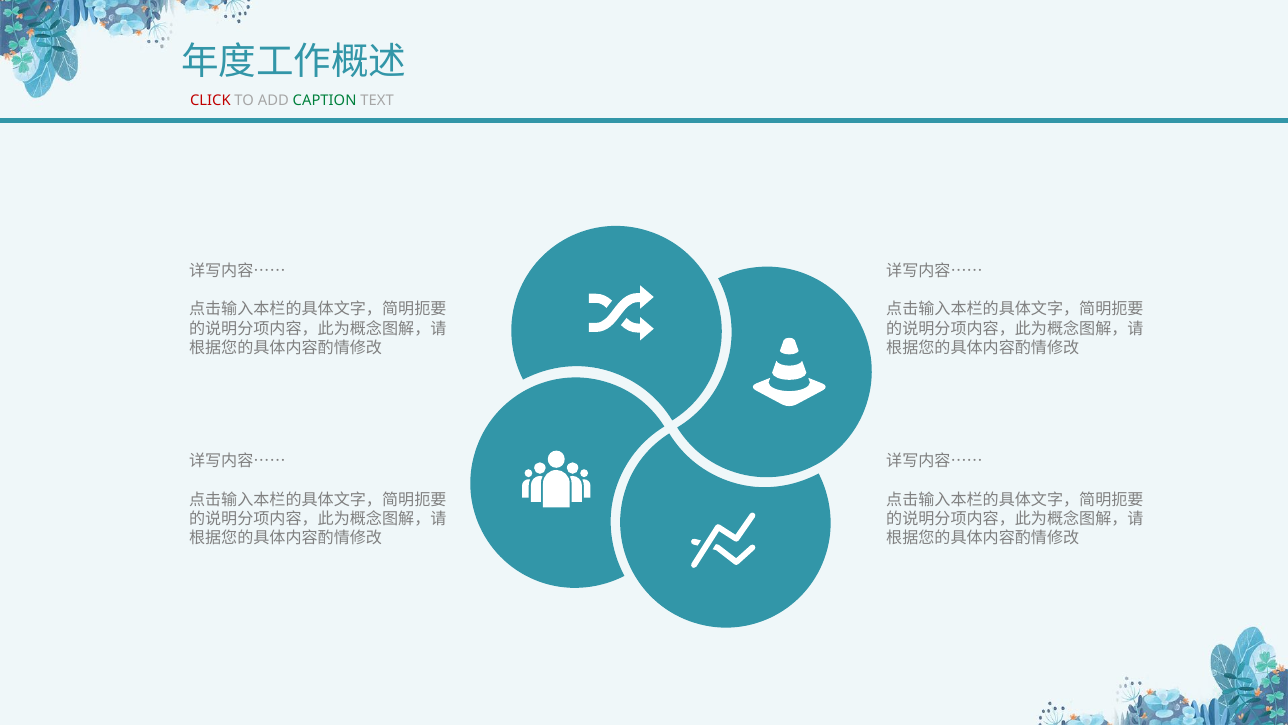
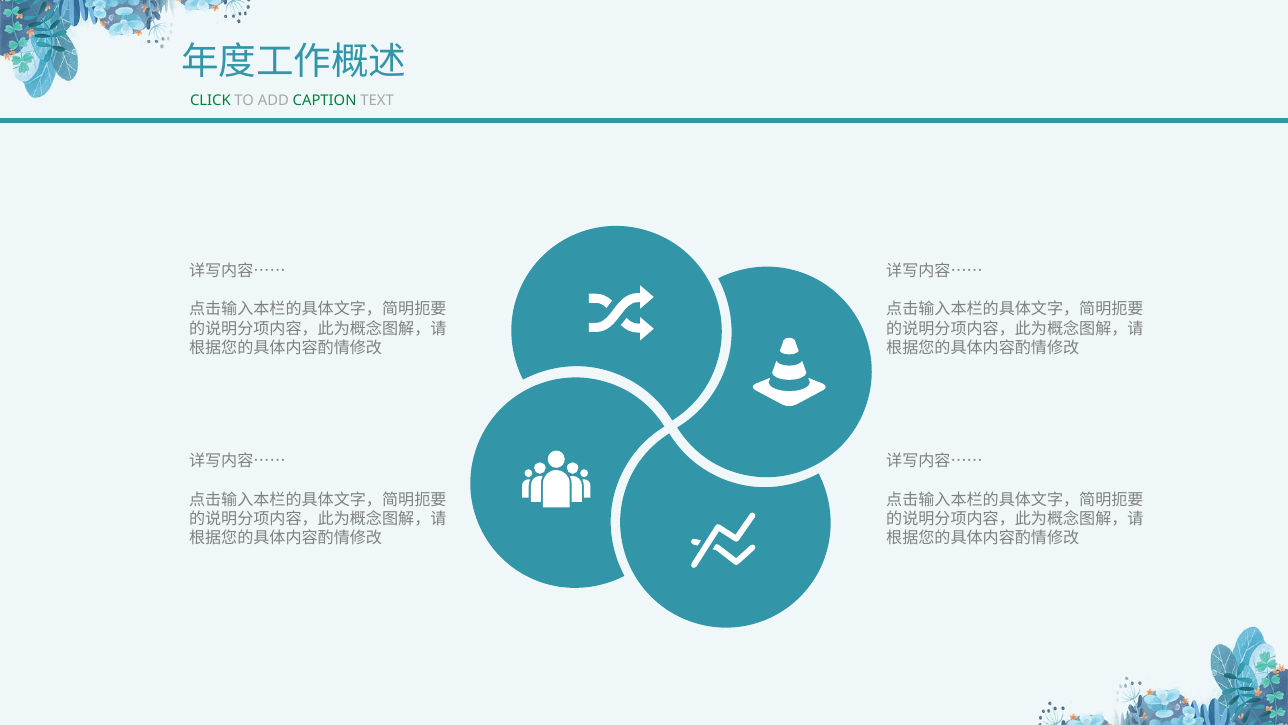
CLICK colour: red -> green
